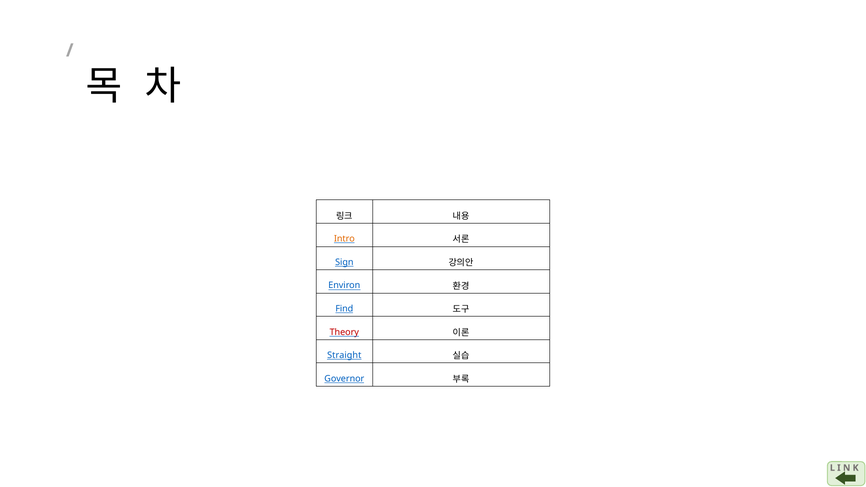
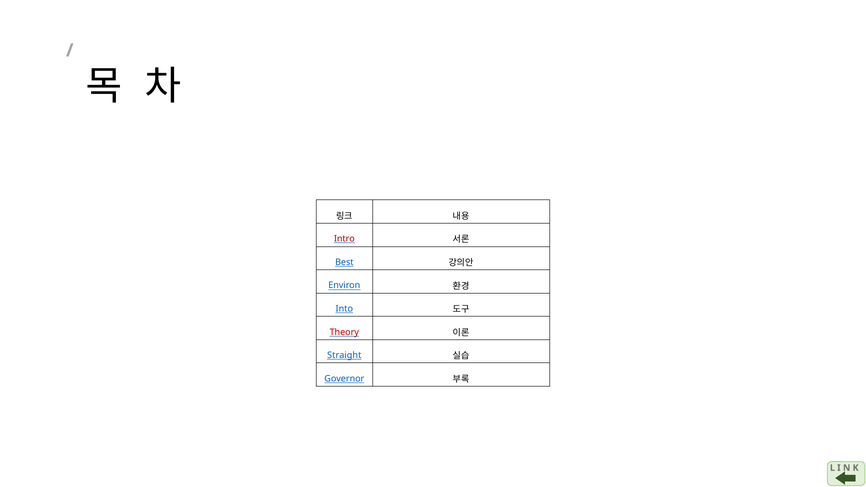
Intro colour: orange -> red
Sign: Sign -> Best
Find: Find -> Into
